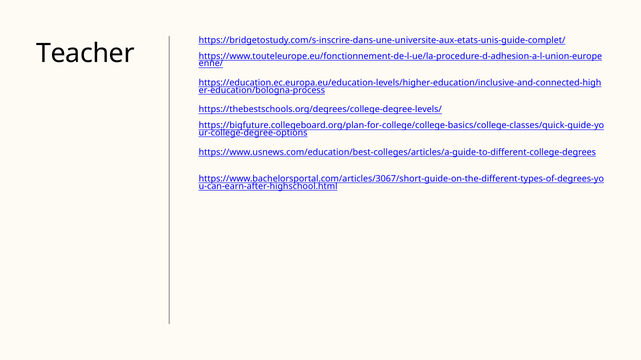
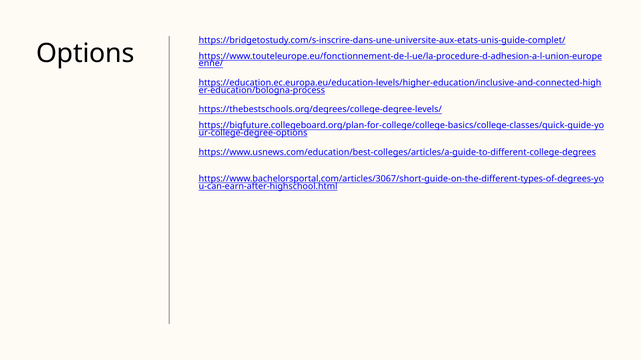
Teacher: Teacher -> Options
